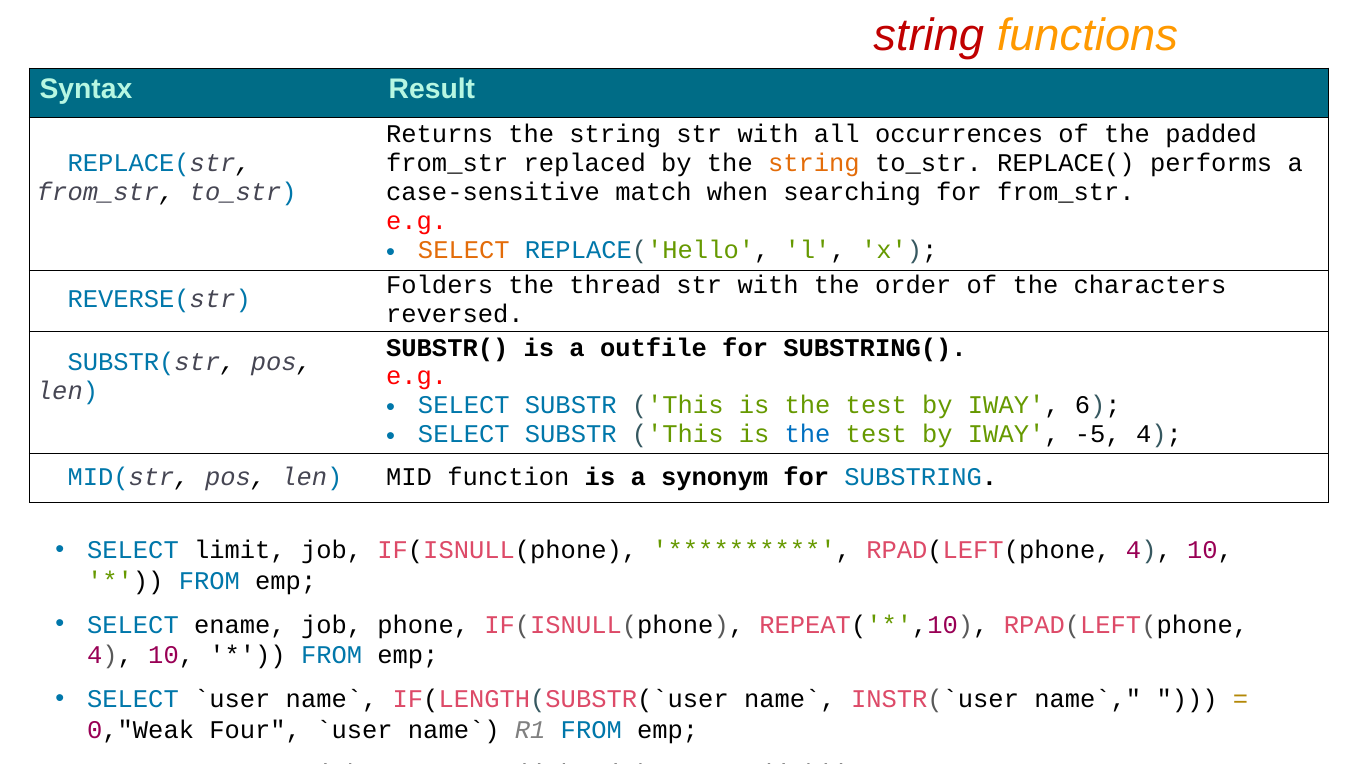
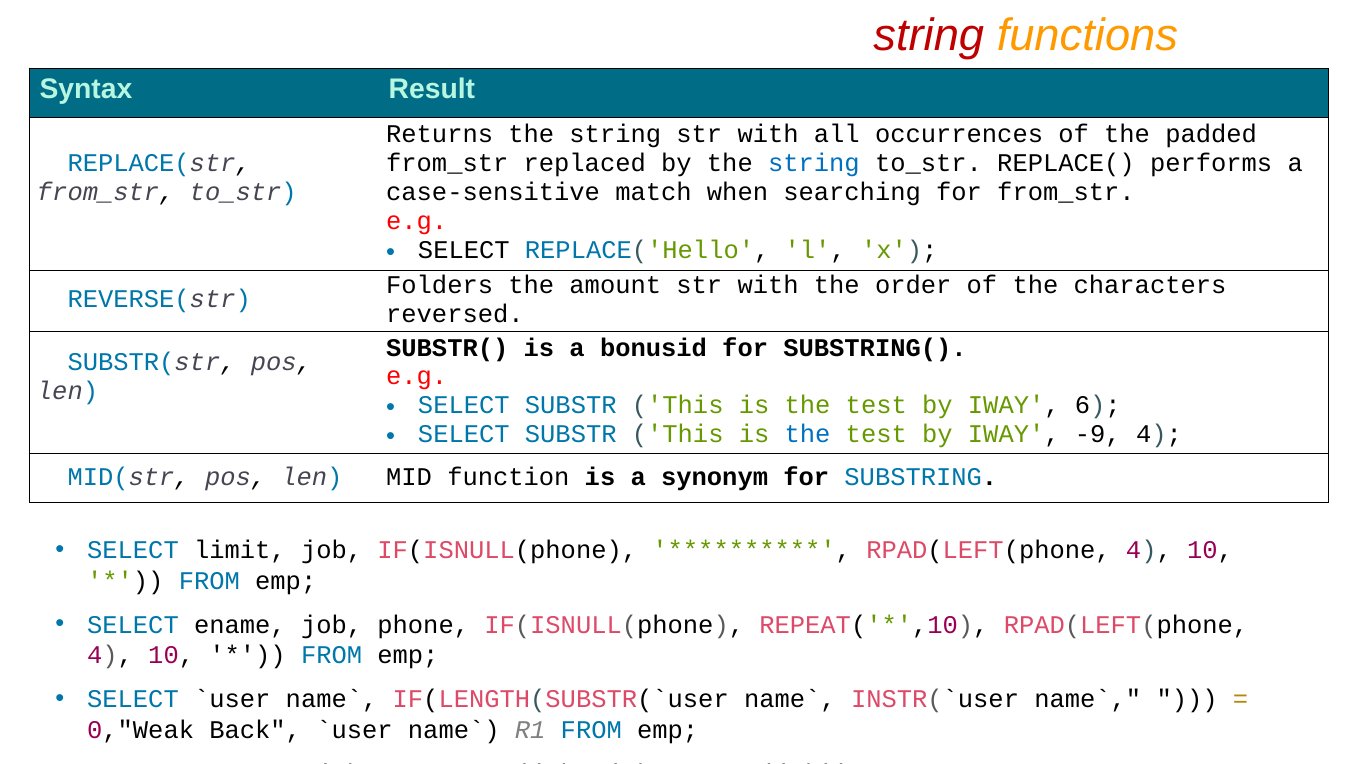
string at (814, 163) colour: orange -> blue
SELECT at (464, 250) colour: orange -> black
thread: thread -> amount
outfile: outfile -> bonusid
-5: -5 -> -9
Four: Four -> Back
